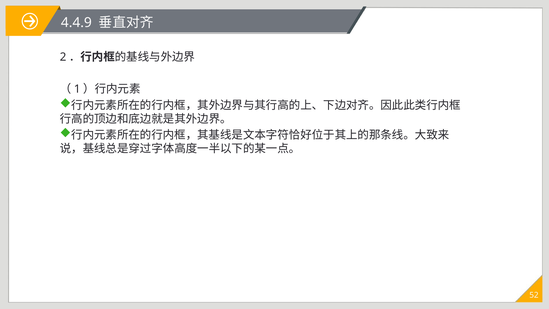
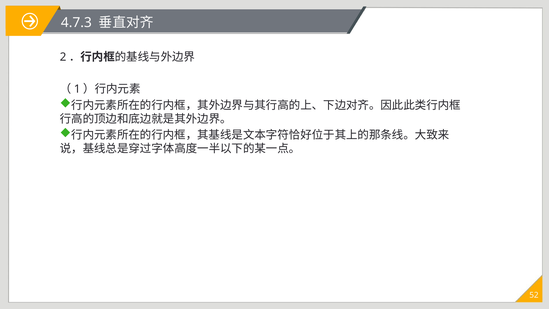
4.4.9: 4.4.9 -> 4.7.3
